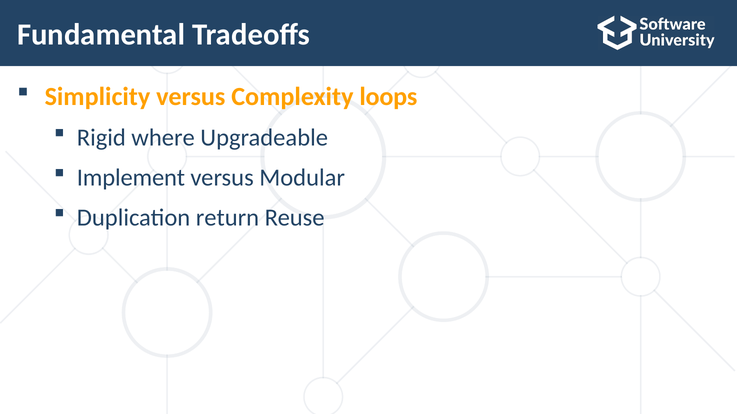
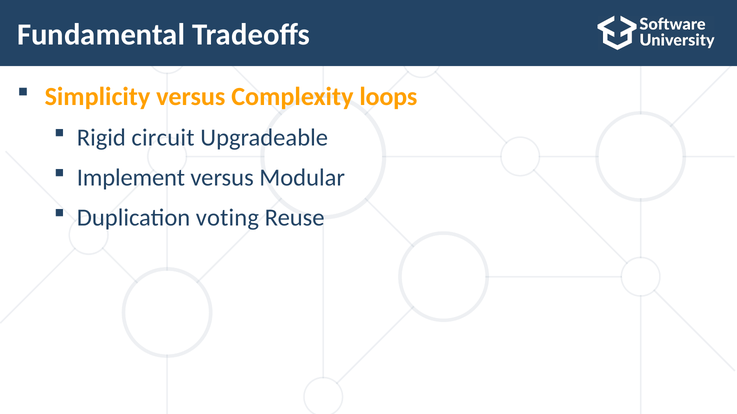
where: where -> circuit
return: return -> voting
